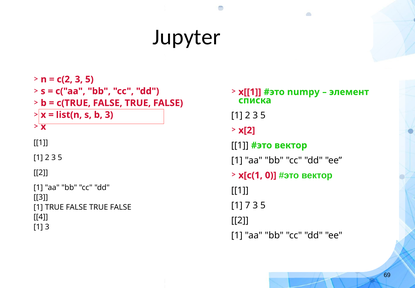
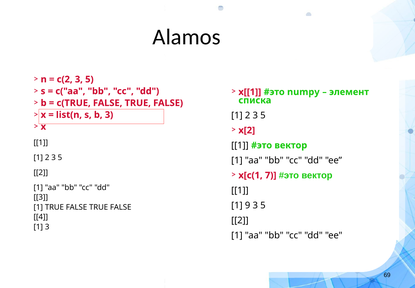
Jupyter: Jupyter -> Alamos
0: 0 -> 7
7: 7 -> 9
